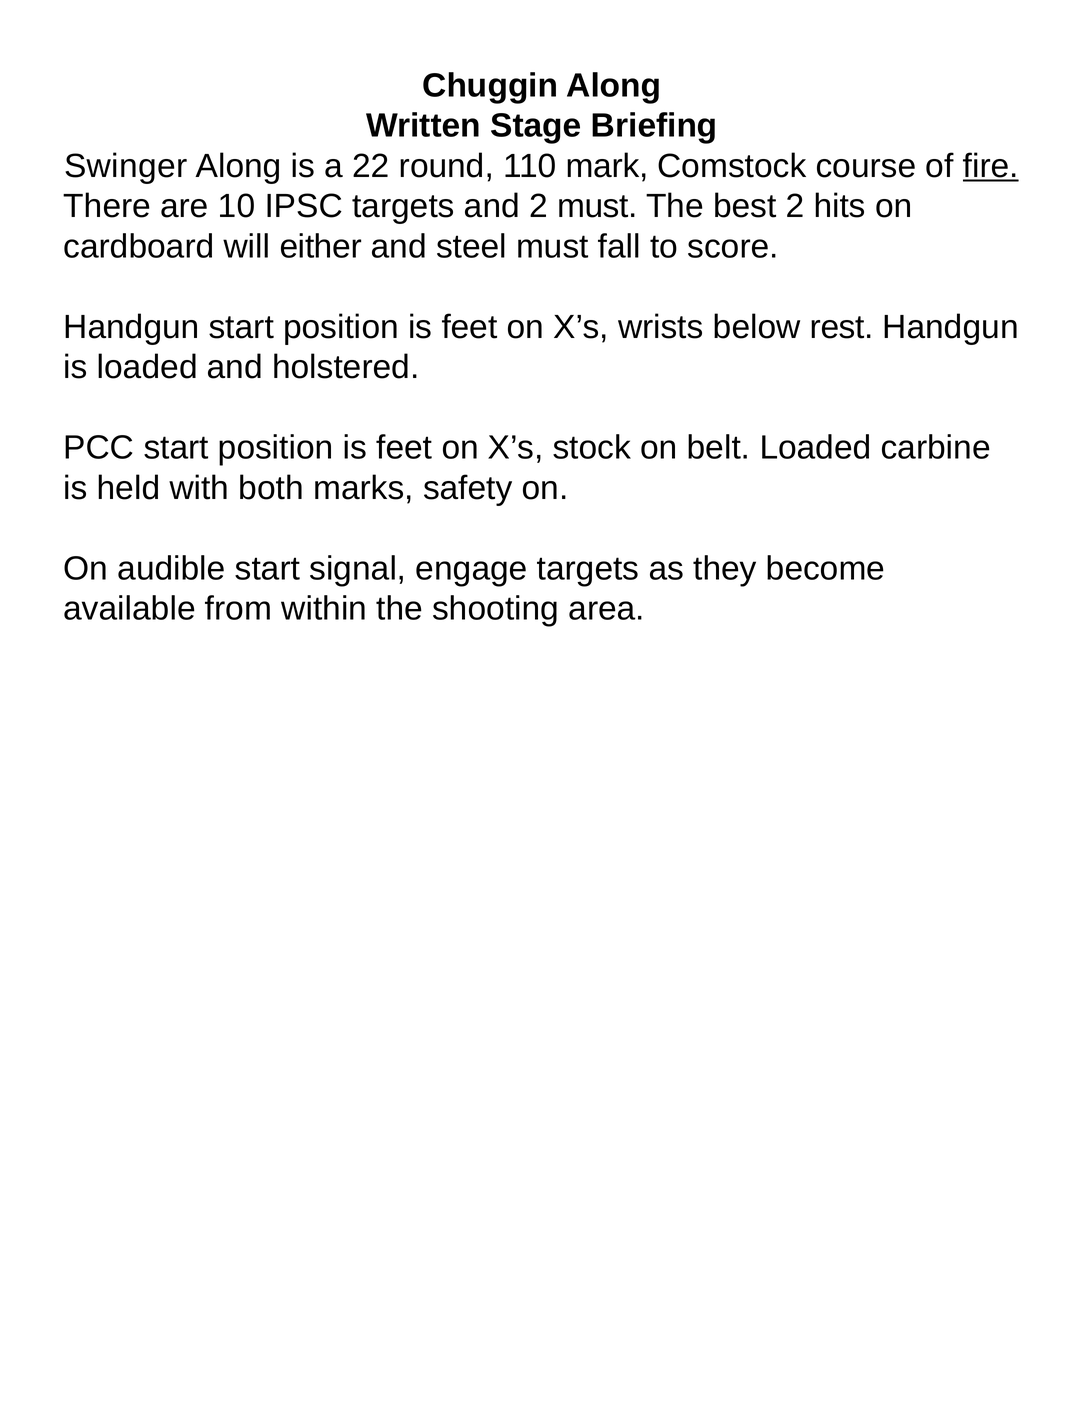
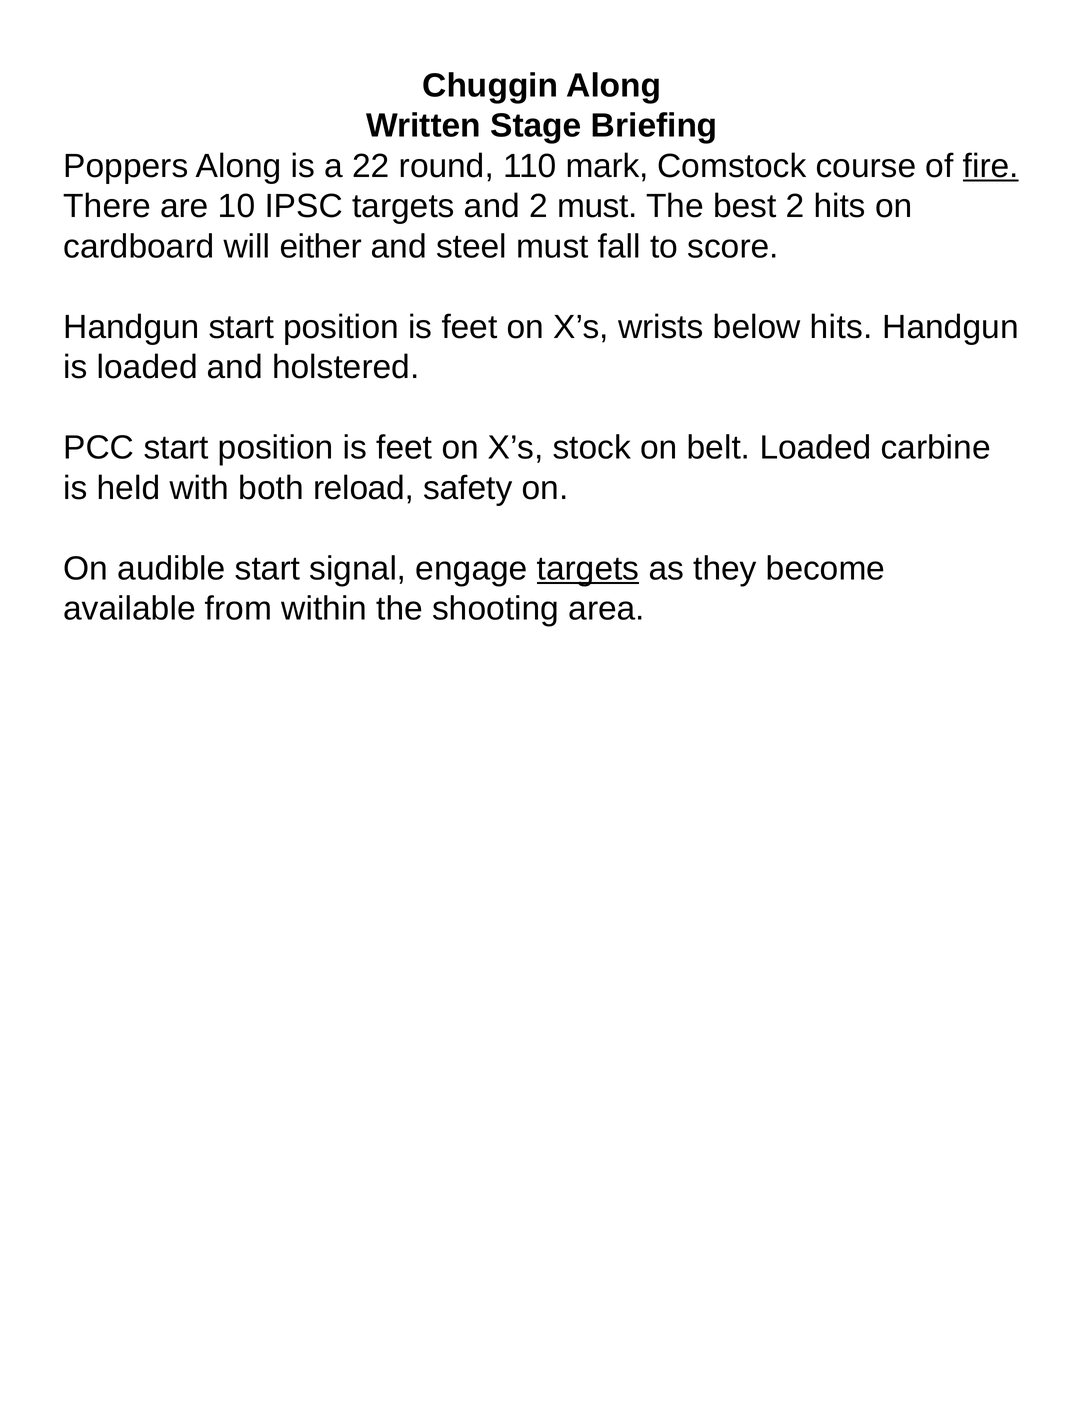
Swinger: Swinger -> Poppers
below rest: rest -> hits
marks: marks -> reload
targets at (588, 569) underline: none -> present
